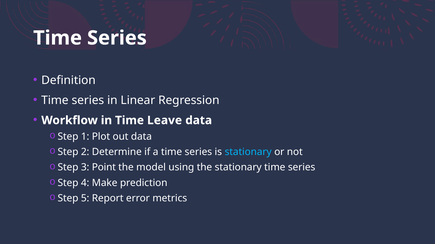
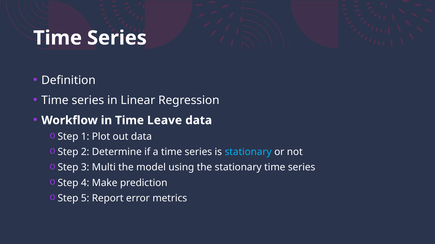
Point: Point -> Multi
